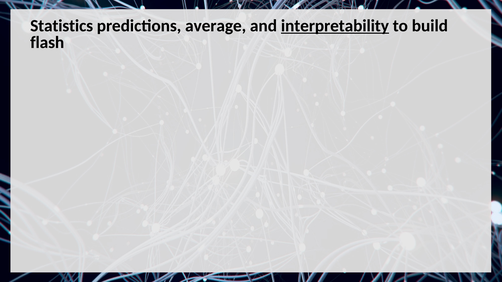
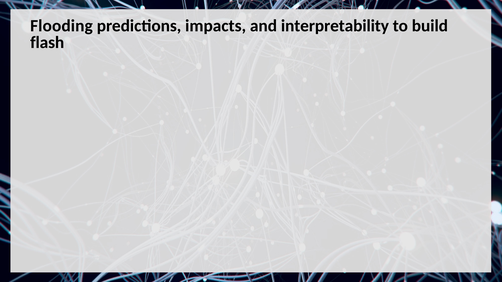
Statistics: Statistics -> Flooding
average: average -> impacts
interpretability underline: present -> none
